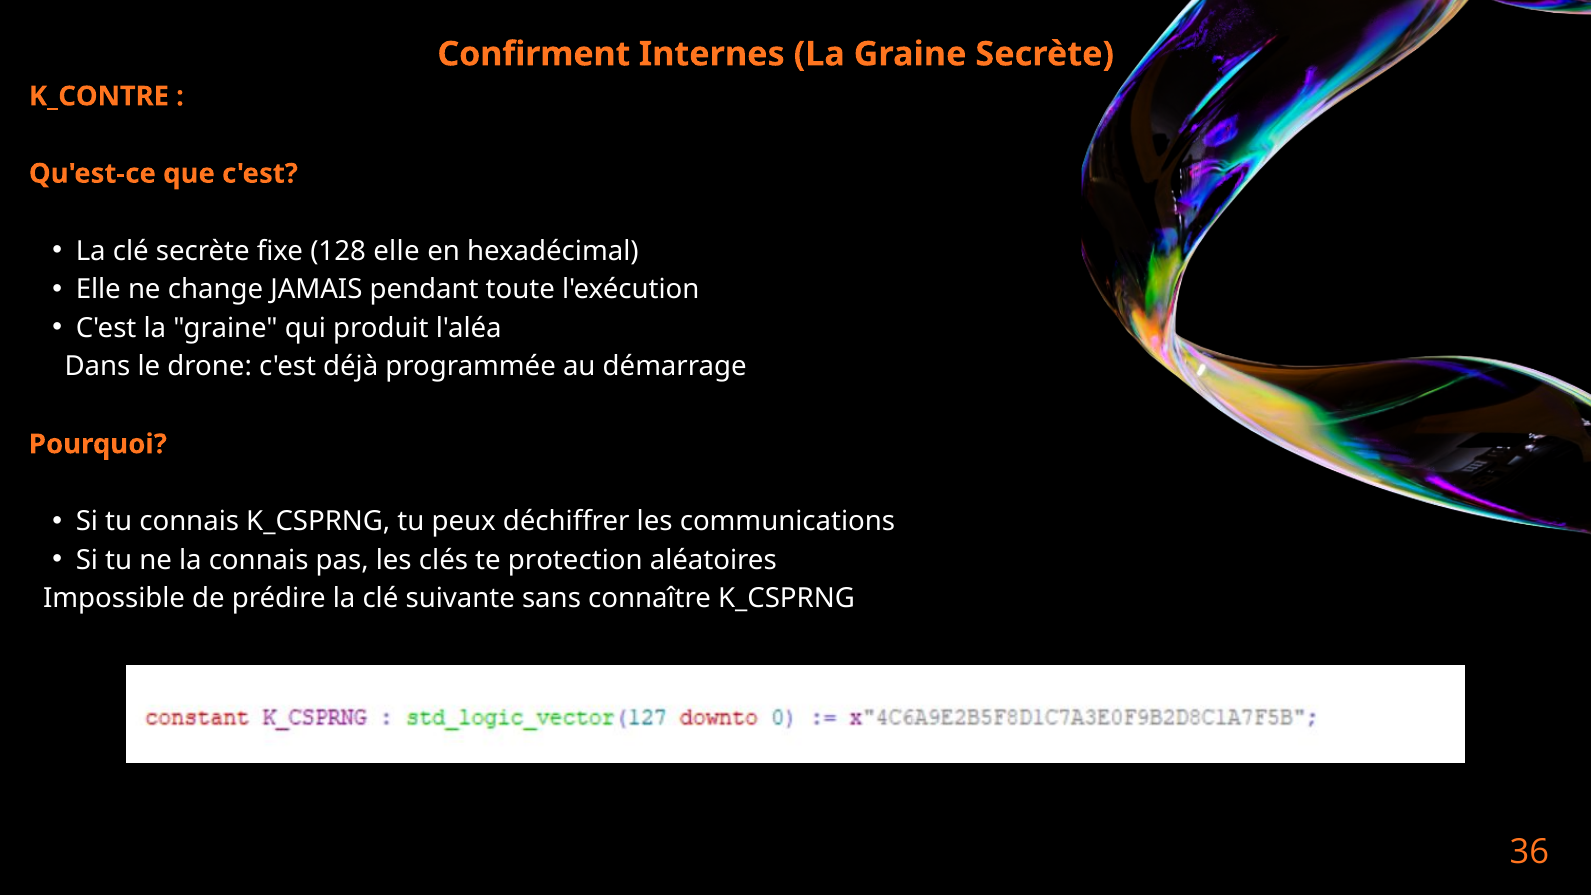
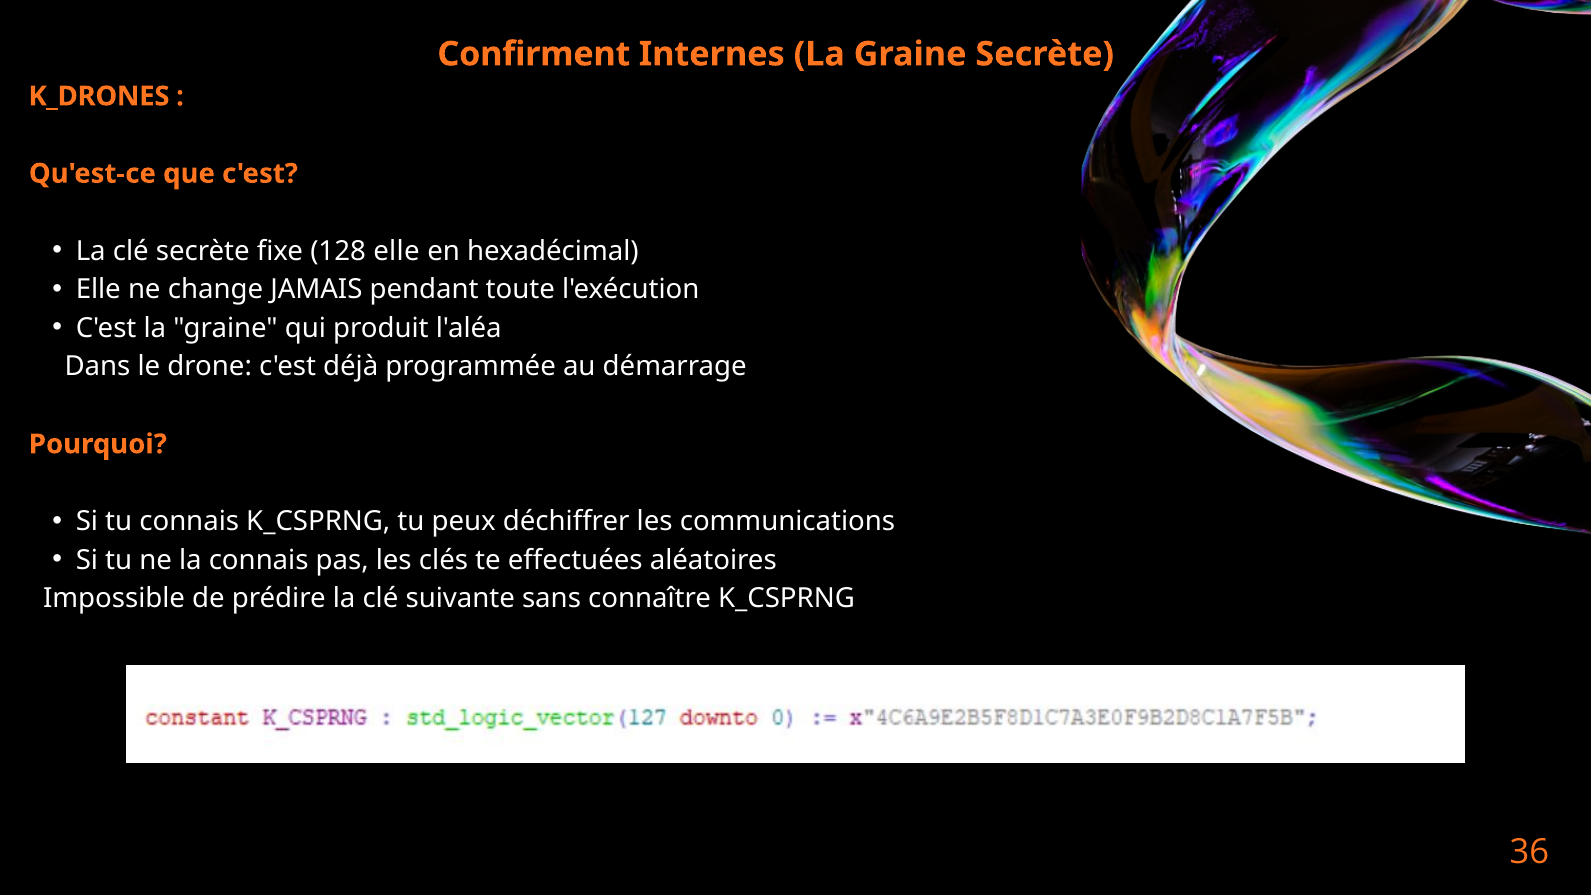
K_CONTRE: K_CONTRE -> K_DRONES
protection: protection -> effectuées
